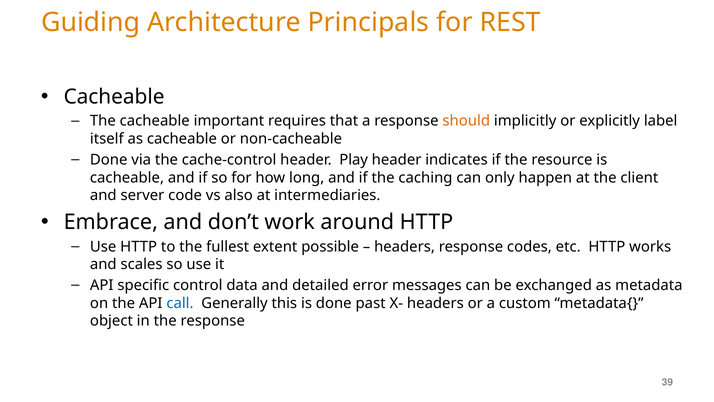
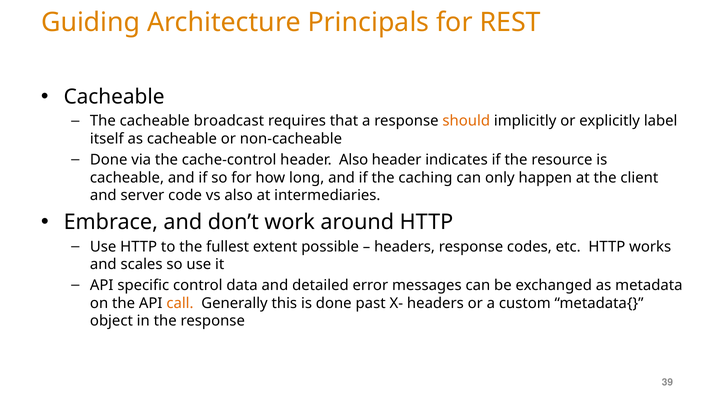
important: important -> broadcast
header Play: Play -> Also
call colour: blue -> orange
